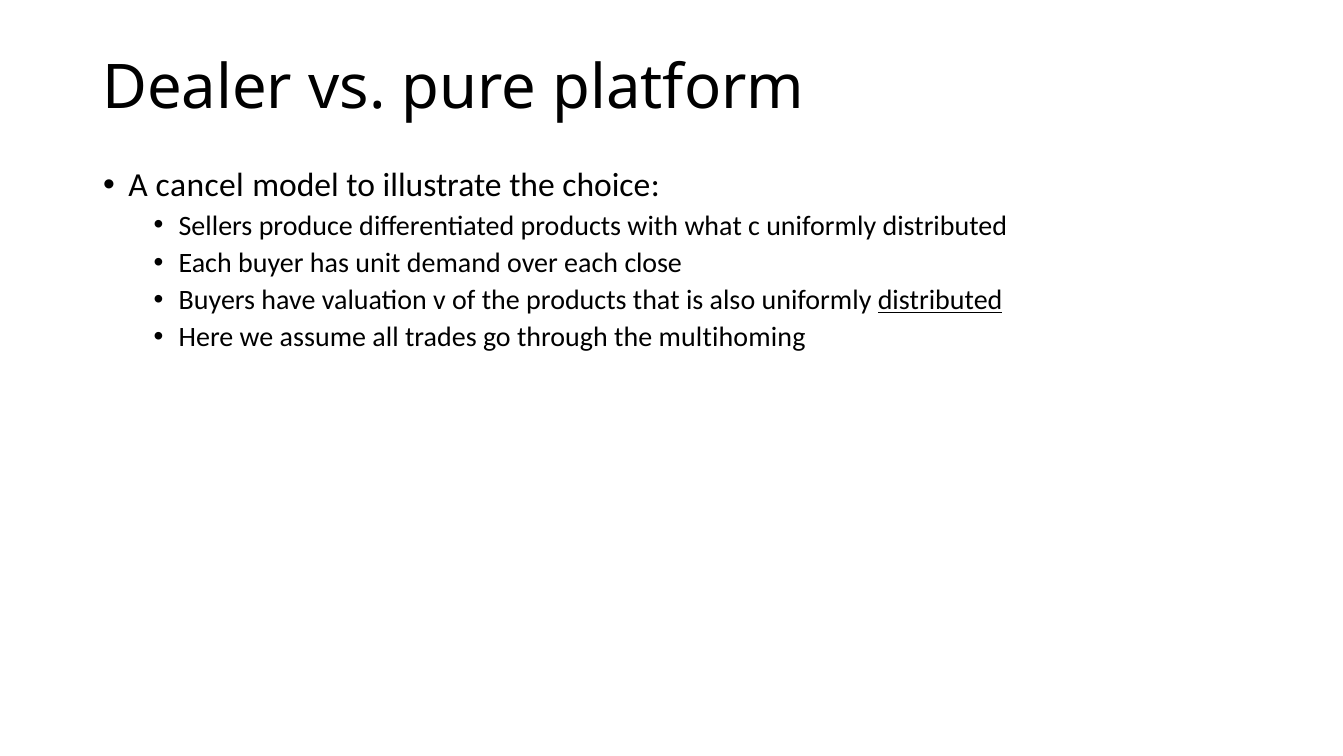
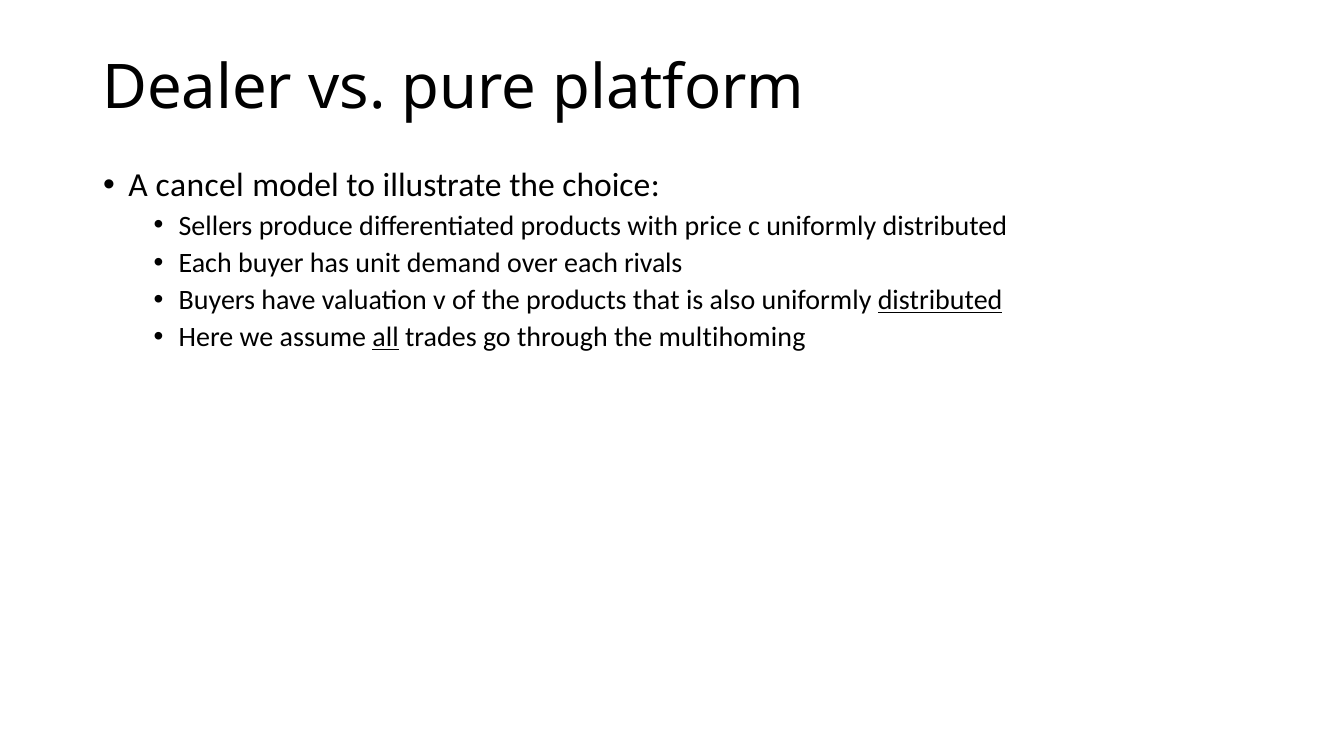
what: what -> price
close: close -> rivals
all underline: none -> present
